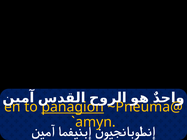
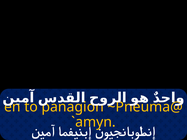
panagion underline: present -> none
